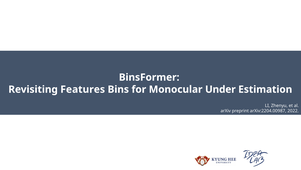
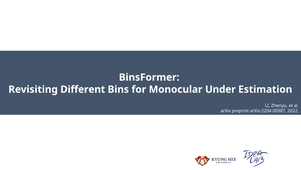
Features: Features -> Different
